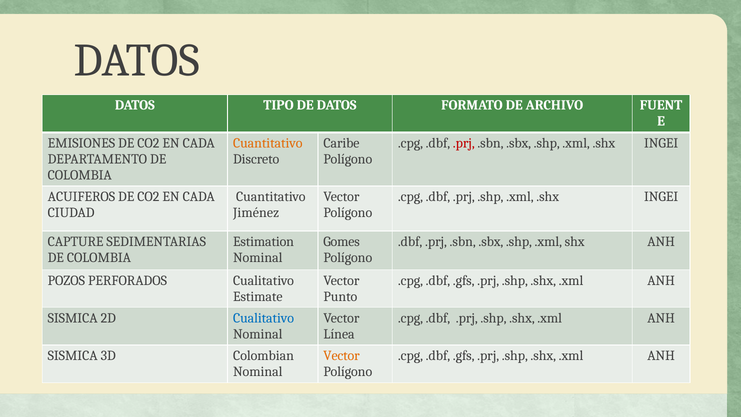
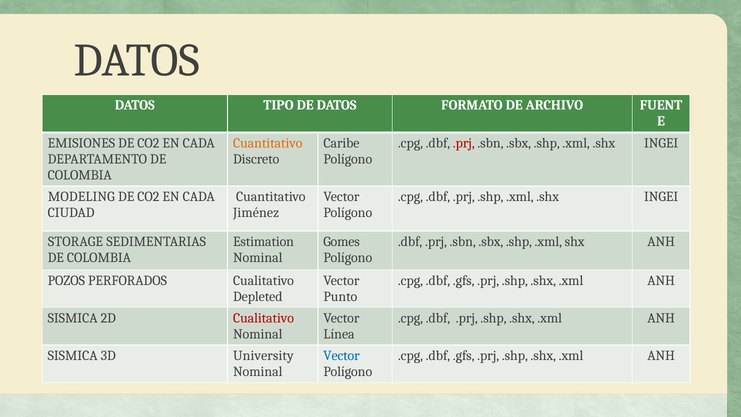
ACUIFEROS: ACUIFEROS -> MODELING
CAPTURE: CAPTURE -> STORAGE
Estimate: Estimate -> Depleted
Cualitativo at (264, 318) colour: blue -> red
Colombian: Colombian -> University
Vector at (342, 356) colour: orange -> blue
